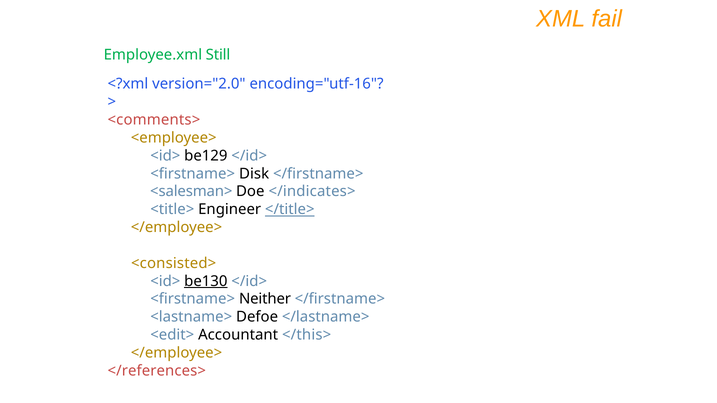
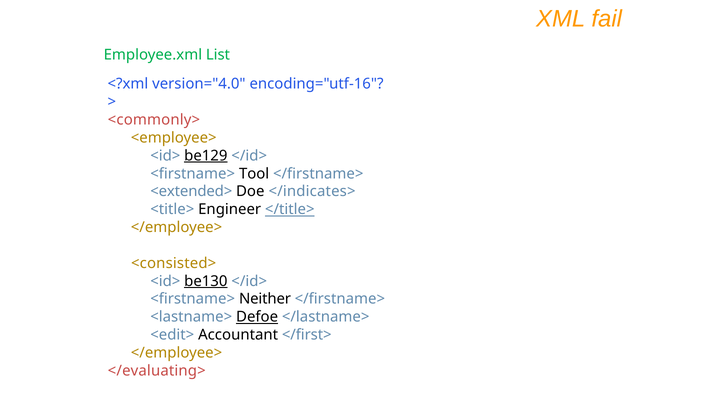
Still: Still -> List
version="2.0: version="2.0 -> version="4.0
<comments>: <comments> -> <commonly>
be129 underline: none -> present
Disk: Disk -> Tool
<salesman>: <salesman> -> <extended>
Defoe underline: none -> present
</this>: </this> -> </first>
</references>: </references> -> </evaluating>
